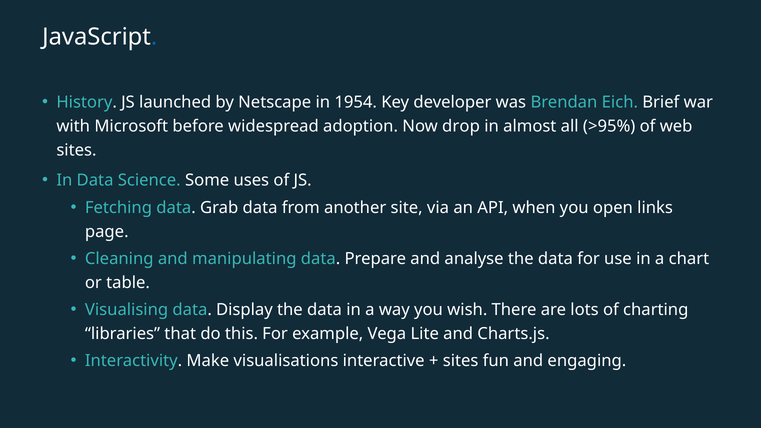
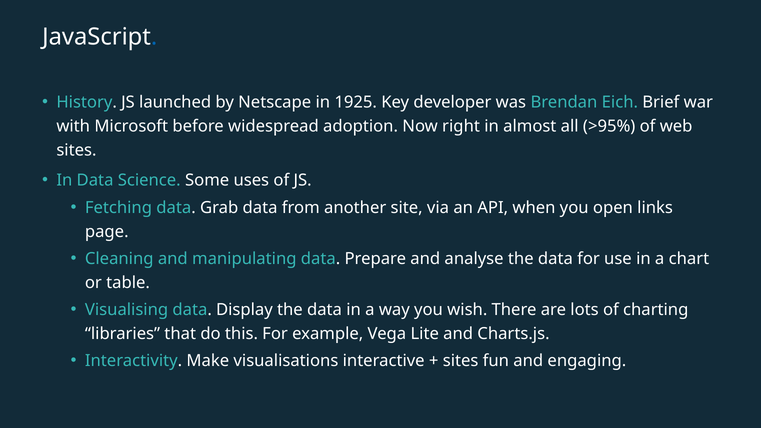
1954: 1954 -> 1925
drop: drop -> right
